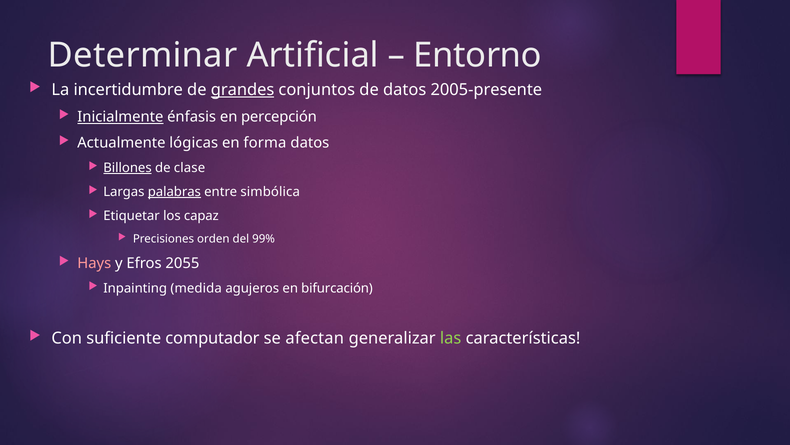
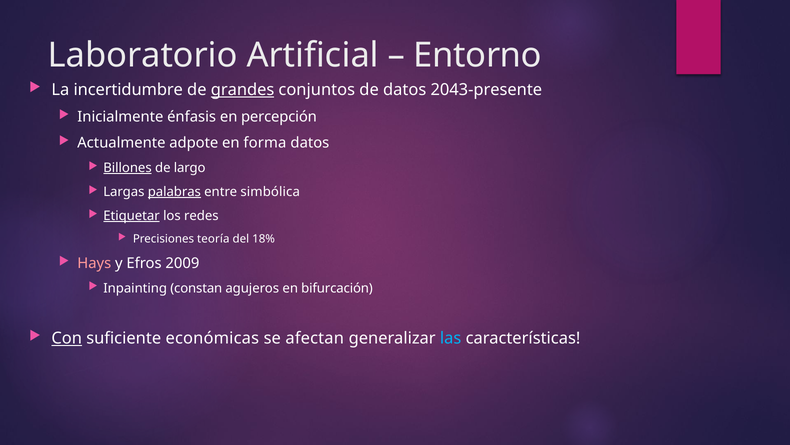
Determinar: Determinar -> Laboratorio
2005-presente: 2005-presente -> 2043-presente
Inicialmente underline: present -> none
lógicas: lógicas -> adpote
clase: clase -> largo
Etiquetar underline: none -> present
capaz: capaz -> redes
orden: orden -> teoría
99%: 99% -> 18%
2055: 2055 -> 2009
medida: medida -> constan
Con underline: none -> present
computador: computador -> económicas
las colour: light green -> light blue
